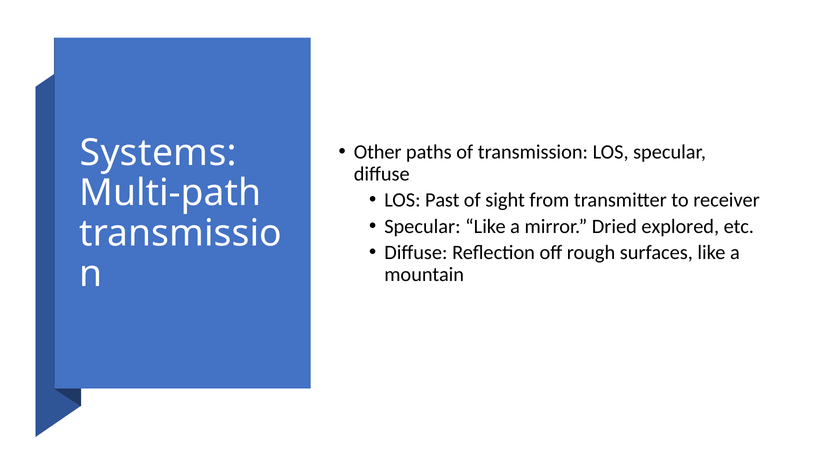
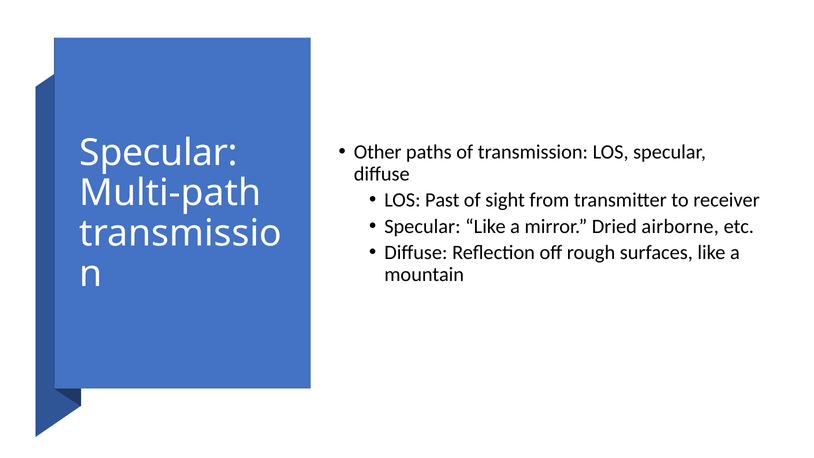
Systems at (158, 153): Systems -> Specular
explored: explored -> airborne
